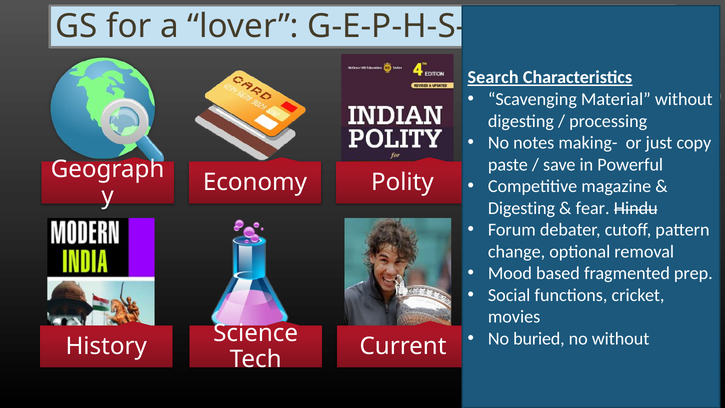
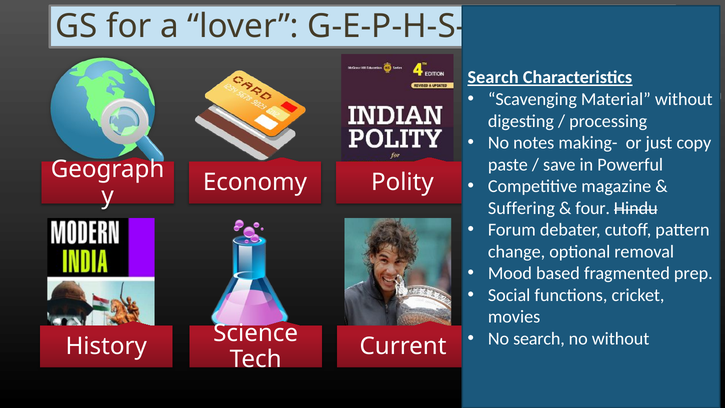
Digesting at (522, 208): Digesting -> Suffering
fear: fear -> four
No buried: buried -> search
